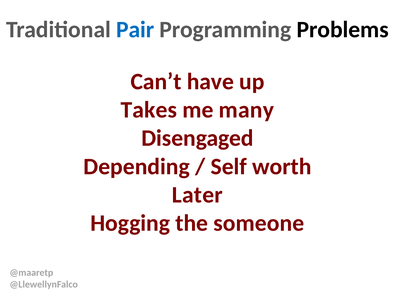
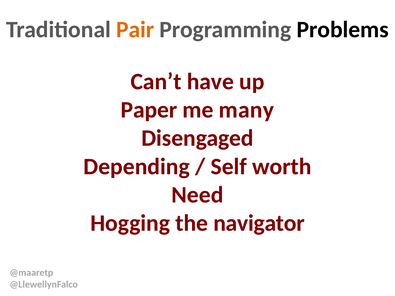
Pair colour: blue -> orange
Takes: Takes -> Paper
Later: Later -> Need
someone: someone -> navigator
